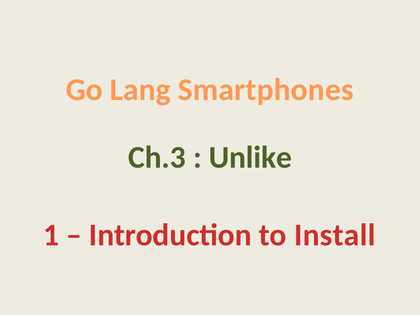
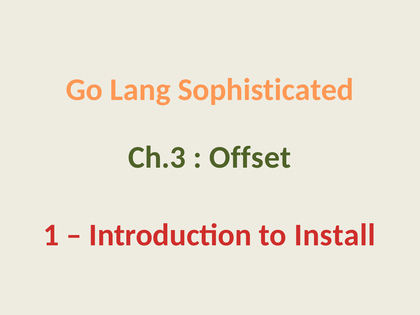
Smartphones: Smartphones -> Sophisticated
Unlike: Unlike -> Offset
